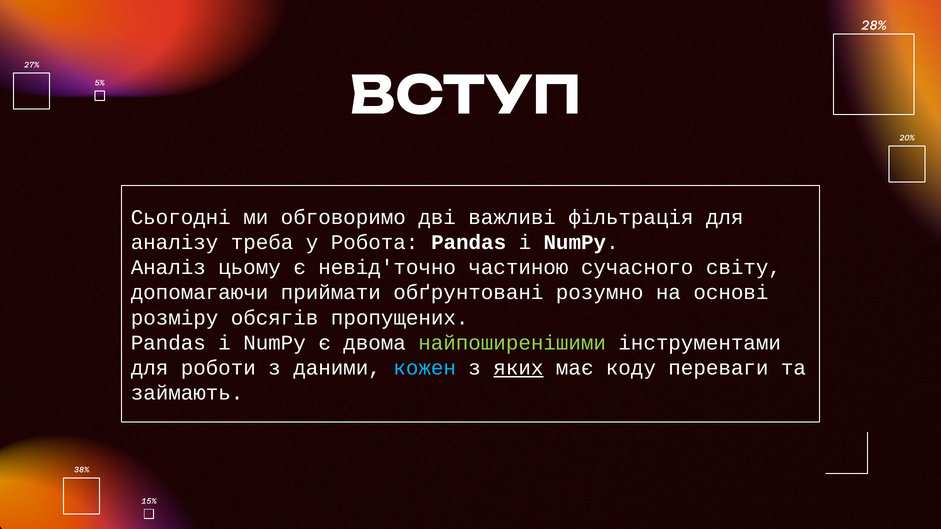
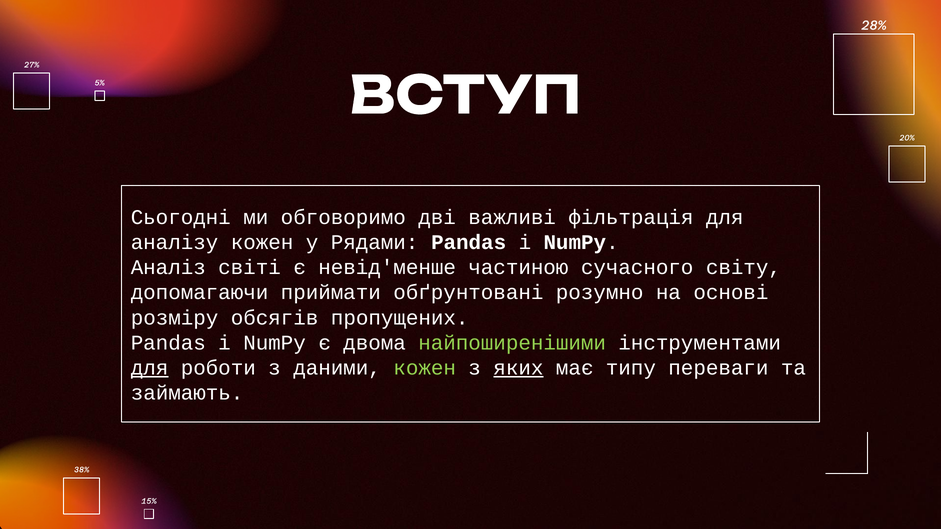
аналізу треба: треба -> кожен
Робота: Робота -> Рядами
цьому: цьому -> світі
невід'точно: невід'точно -> невід'менше
для at (150, 368) underline: none -> present
кожен at (425, 368) colour: light blue -> light green
коду: коду -> типу
